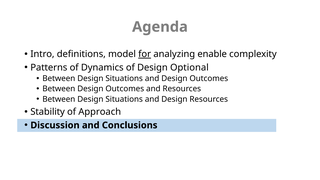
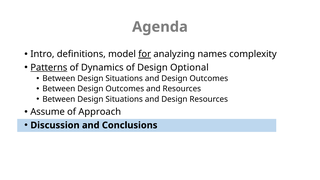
enable: enable -> names
Patterns underline: none -> present
Stability: Stability -> Assume
